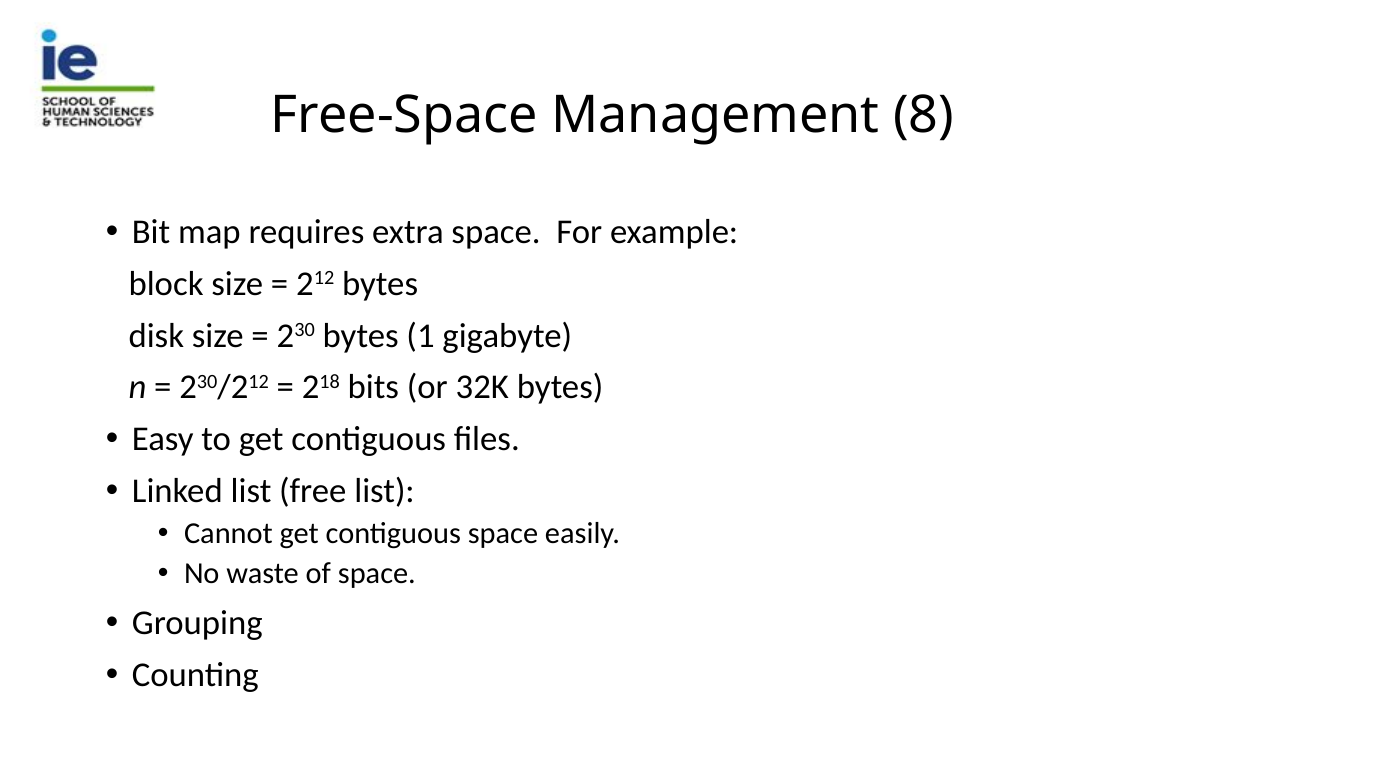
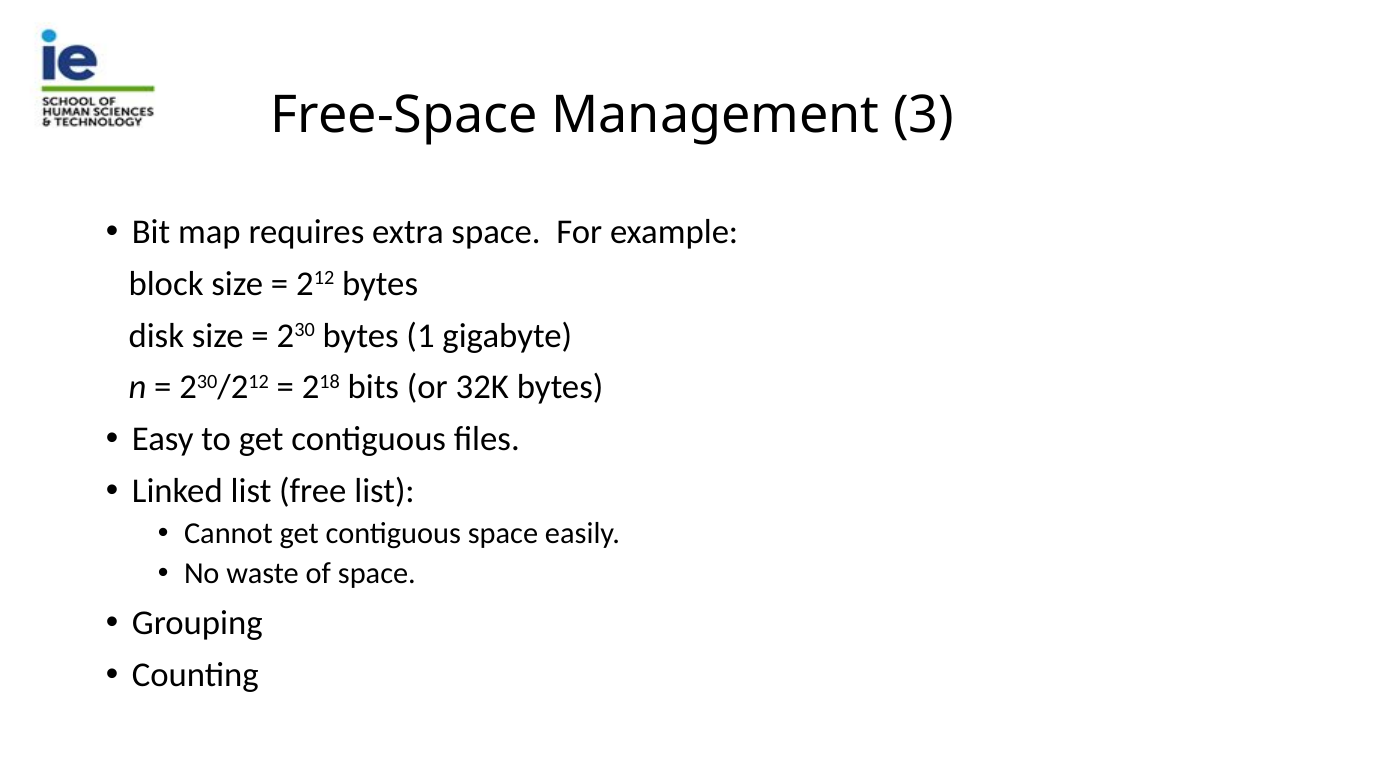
8: 8 -> 3
